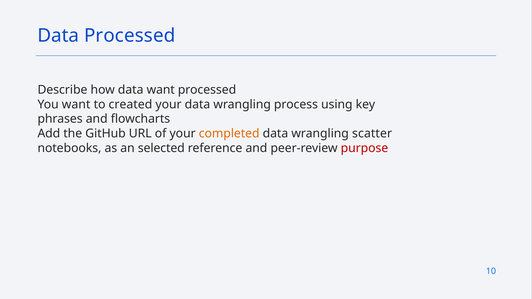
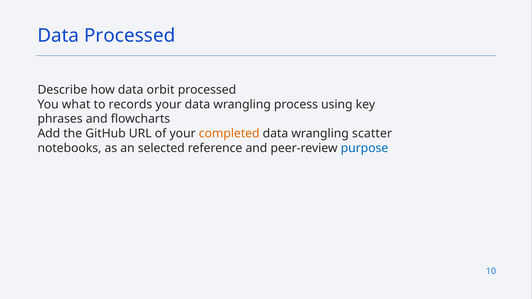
data want: want -> orbit
You want: want -> what
created: created -> records
purpose colour: red -> blue
